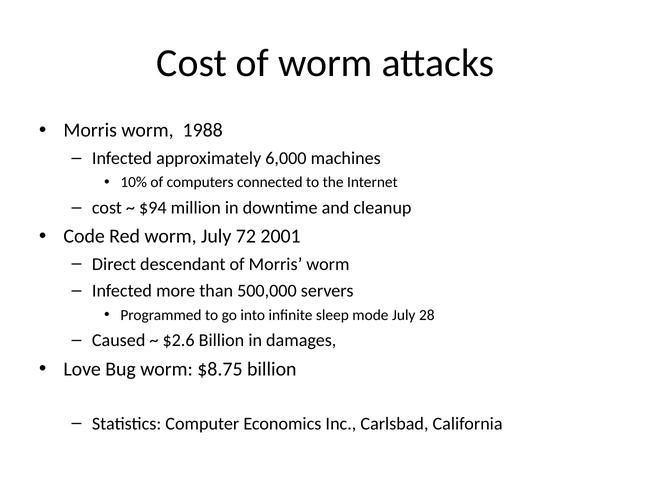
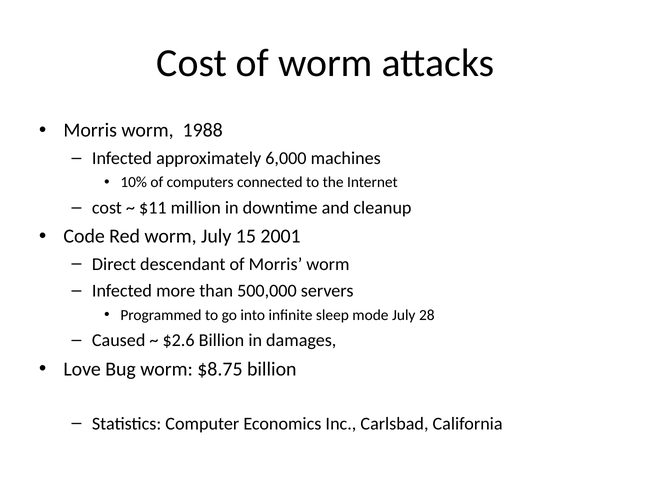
$94: $94 -> $11
72: 72 -> 15
